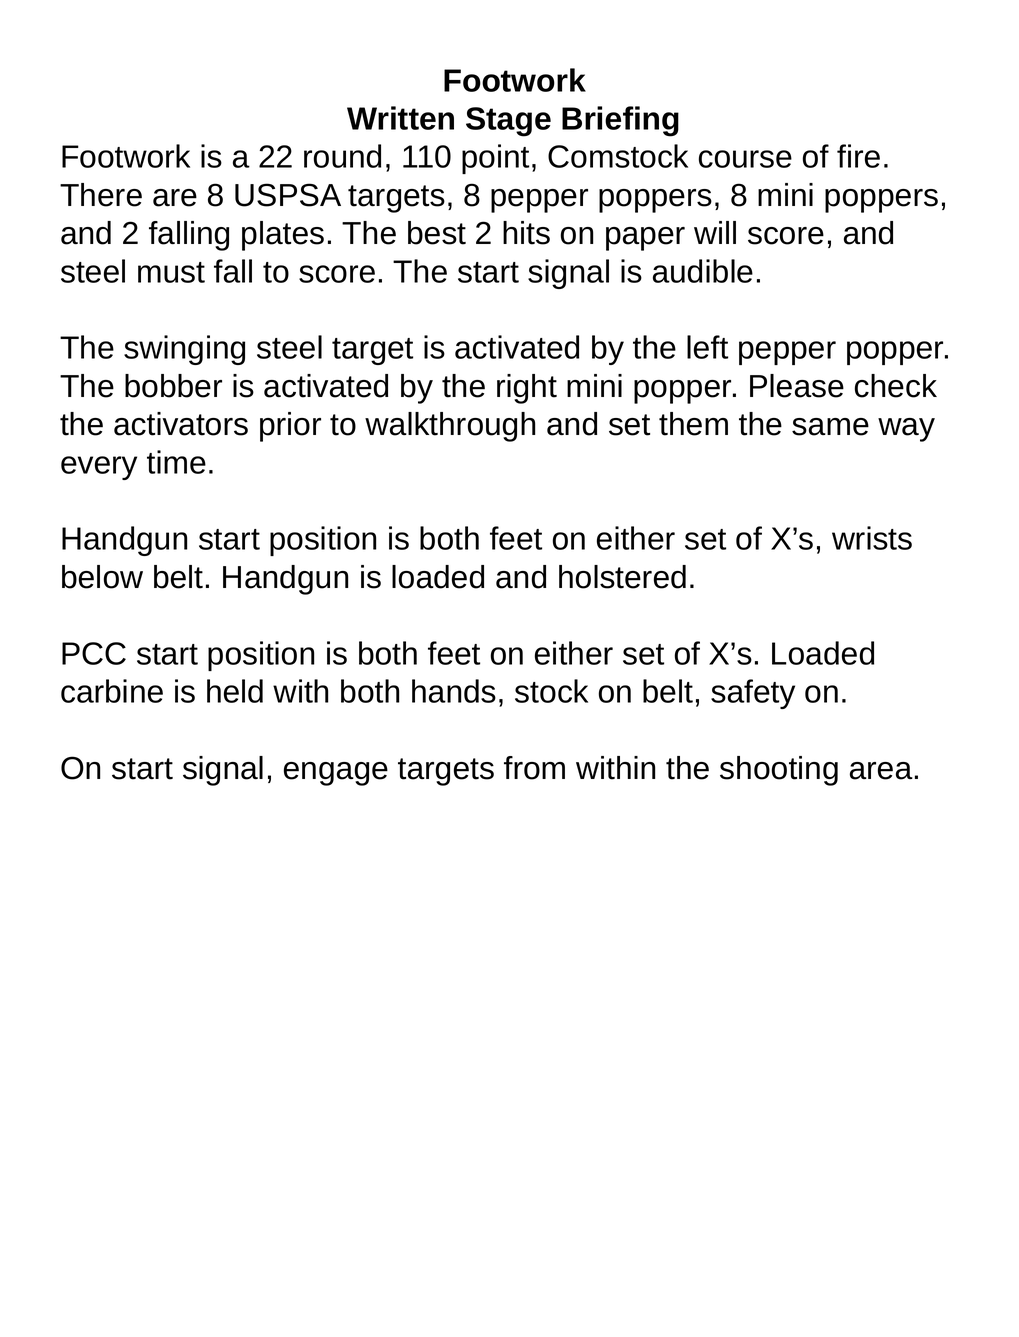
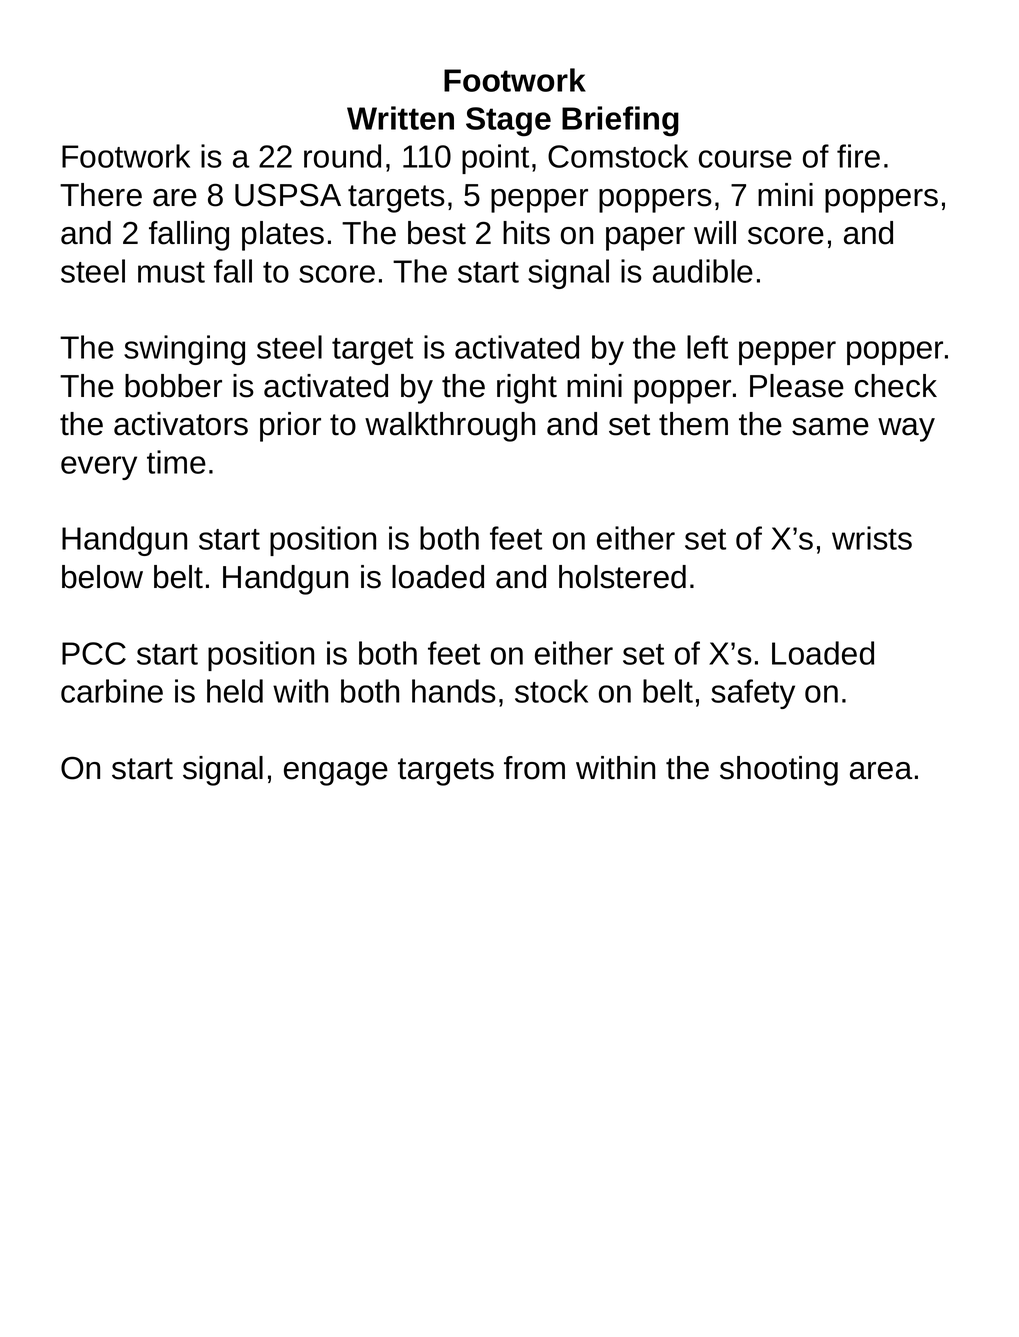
targets 8: 8 -> 5
poppers 8: 8 -> 7
